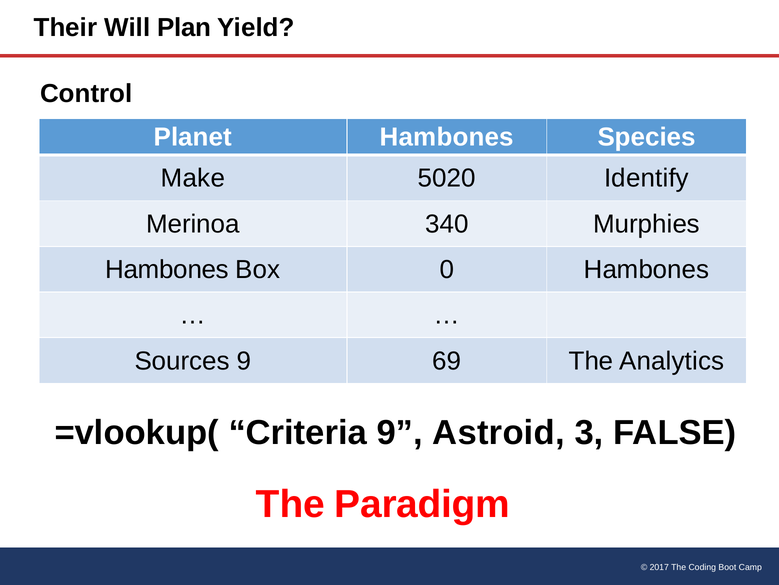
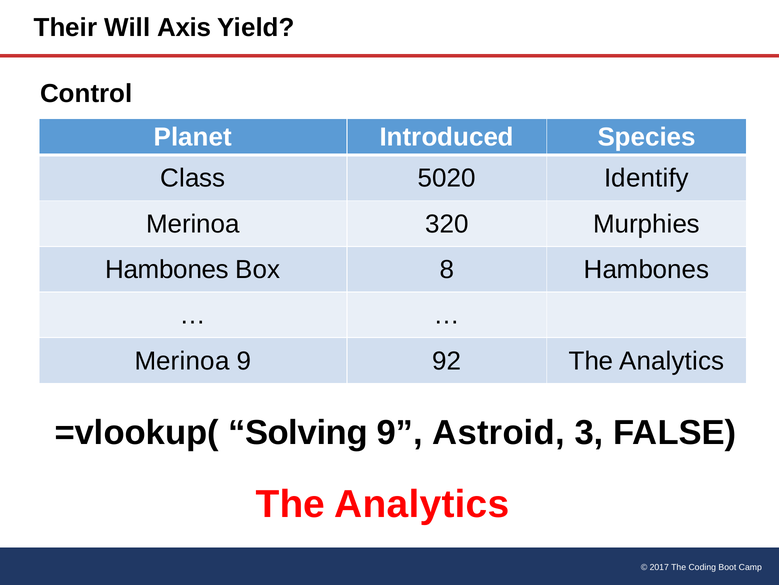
Plan: Plan -> Axis
Planet Hambones: Hambones -> Introduced
Make: Make -> Class
340: 340 -> 320
0: 0 -> 8
Sources at (182, 360): Sources -> Merinoa
69: 69 -> 92
Criteria: Criteria -> Solving
Paradigm at (422, 503): Paradigm -> Analytics
